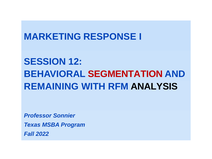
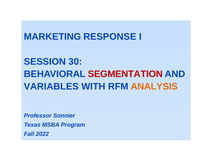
12: 12 -> 30
REMAINING: REMAINING -> VARIABLES
ANALYSIS colour: black -> orange
